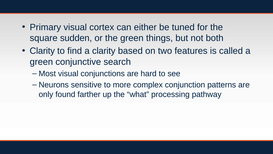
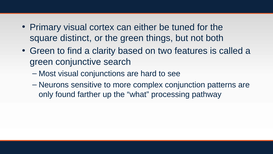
sudden: sudden -> distinct
Clarity at (42, 51): Clarity -> Green
